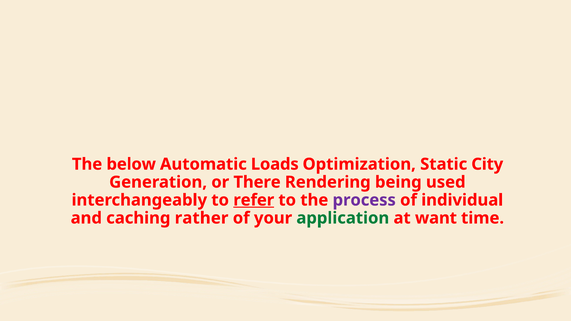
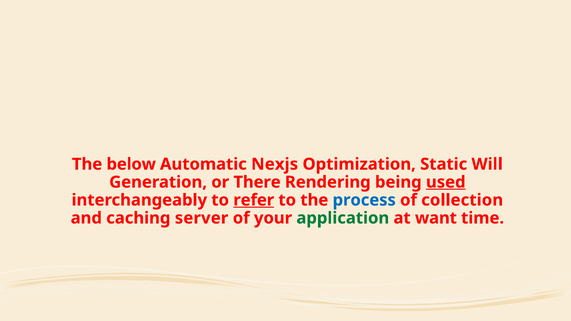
Loads: Loads -> Nexjs
City: City -> Will
used underline: none -> present
process colour: purple -> blue
individual: individual -> collection
rather: rather -> server
